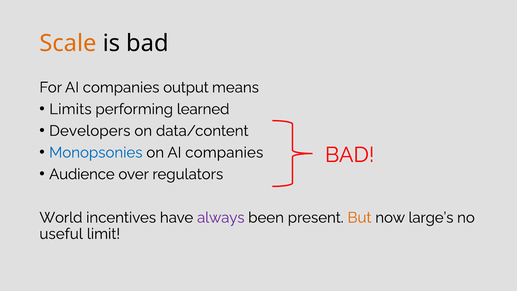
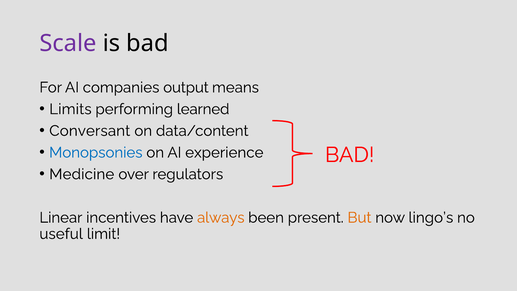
Scale colour: orange -> purple
Developers: Developers -> Conversant
on AI companies: companies -> experience
Audience: Audience -> Medicine
World: World -> Linear
always colour: purple -> orange
large’s: large’s -> lingo’s
